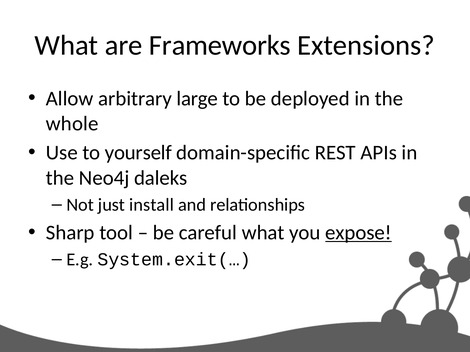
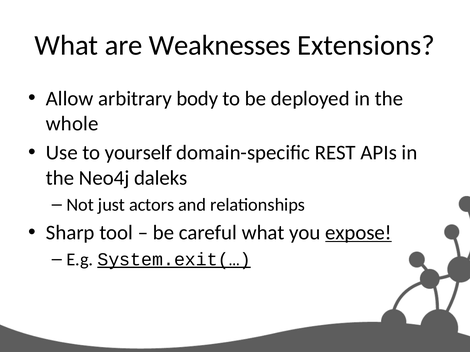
Frameworks: Frameworks -> Weaknesses
large: large -> body
install: install -> actors
System.exit(… underline: none -> present
